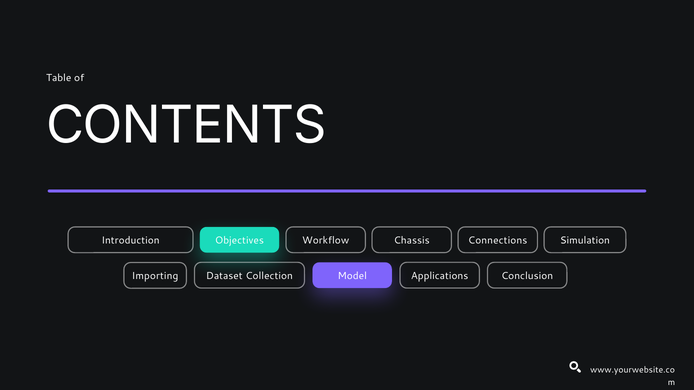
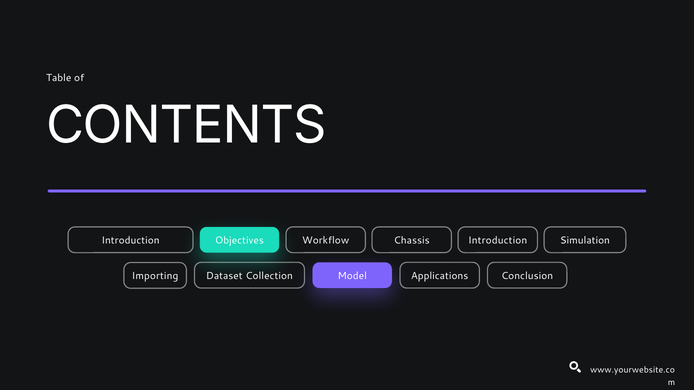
Chassis Connections: Connections -> Introduction
